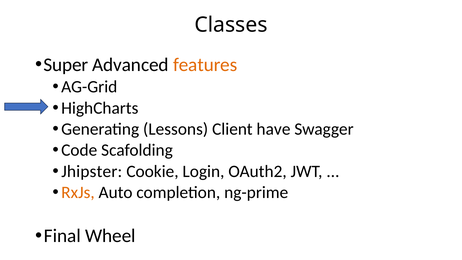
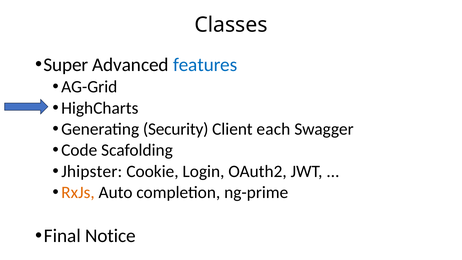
features colour: orange -> blue
Lessons: Lessons -> Security
have: have -> each
Wheel: Wheel -> Notice
